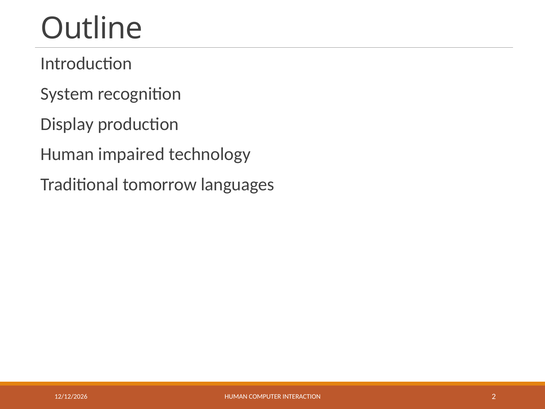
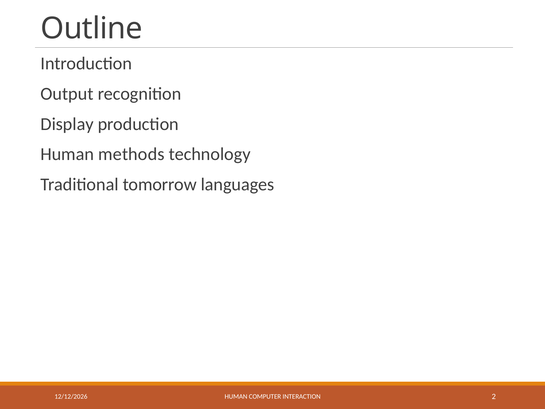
System: System -> Output
impaired: impaired -> methods
